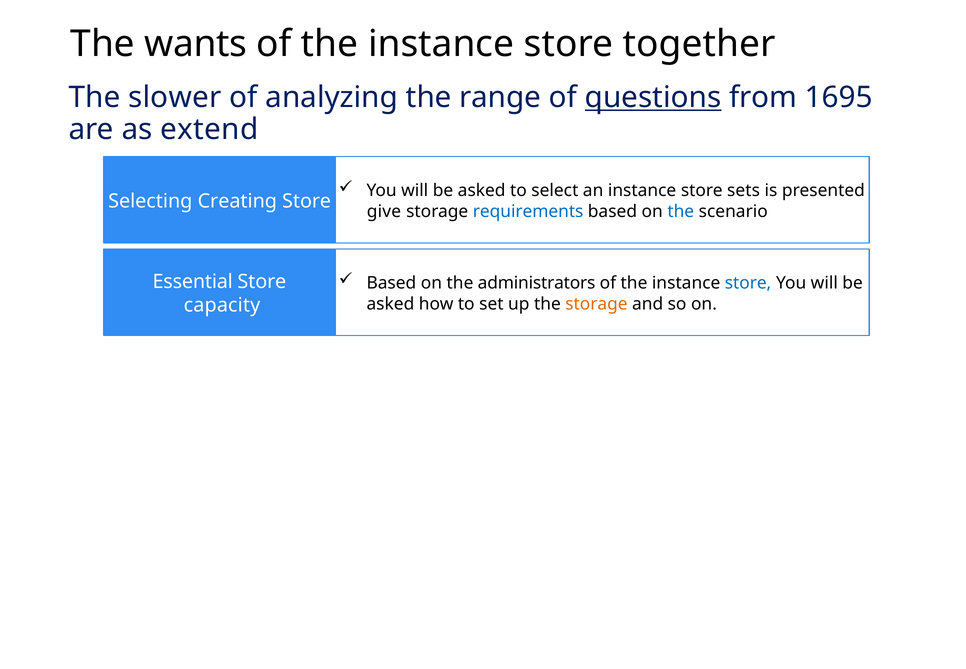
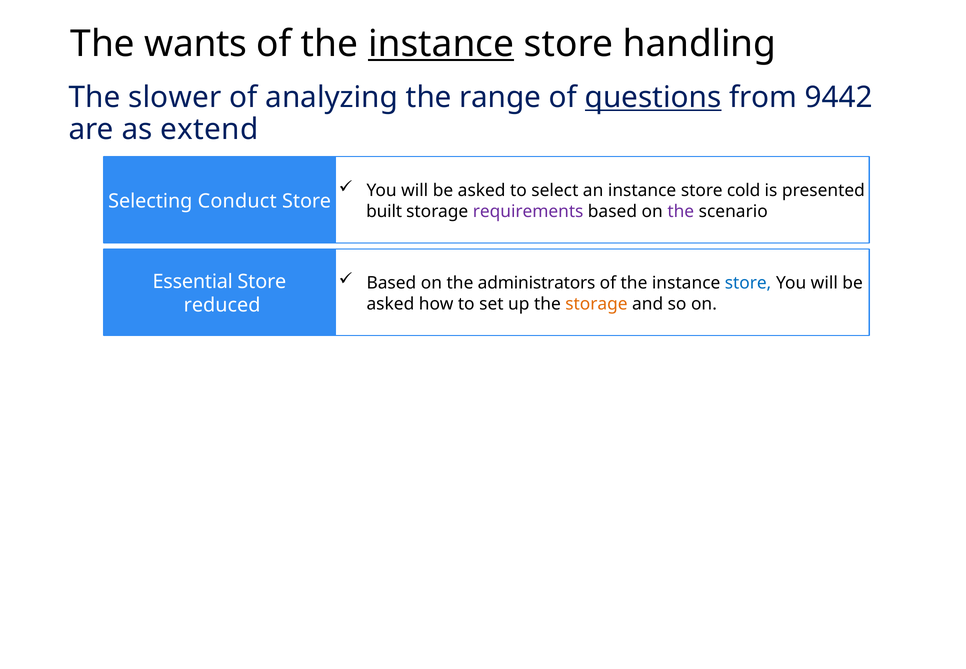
instance at (441, 44) underline: none -> present
together: together -> handling
1695: 1695 -> 9442
sets: sets -> cold
Creating: Creating -> Conduct
give: give -> built
requirements colour: blue -> purple
the at (681, 211) colour: blue -> purple
capacity: capacity -> reduced
